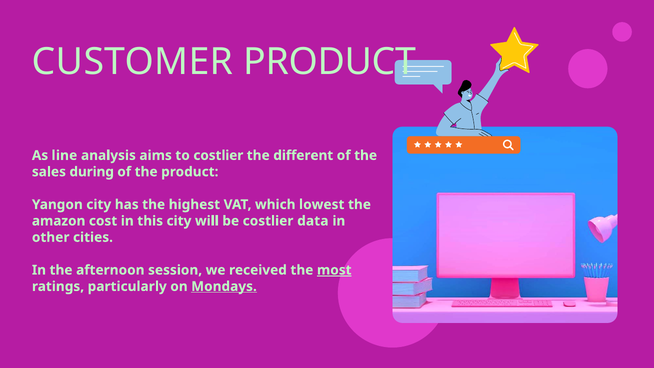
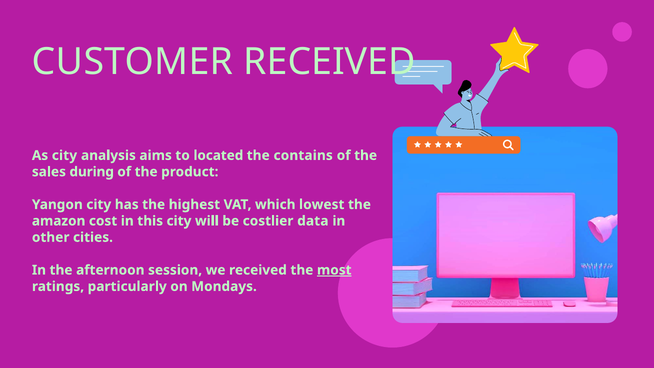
CUSTOMER PRODUCT: PRODUCT -> RECEIVED
As line: line -> city
to costlier: costlier -> located
different: different -> contains
Mondays underline: present -> none
